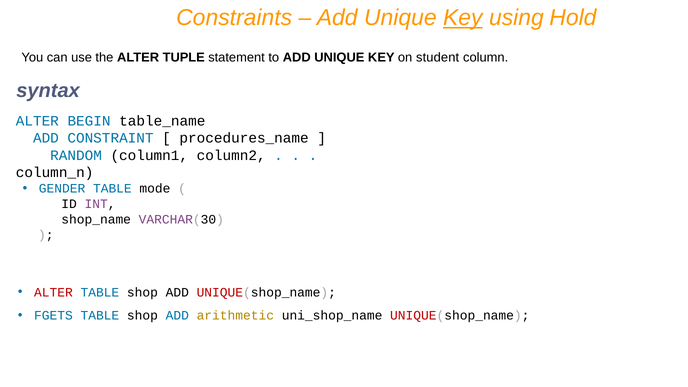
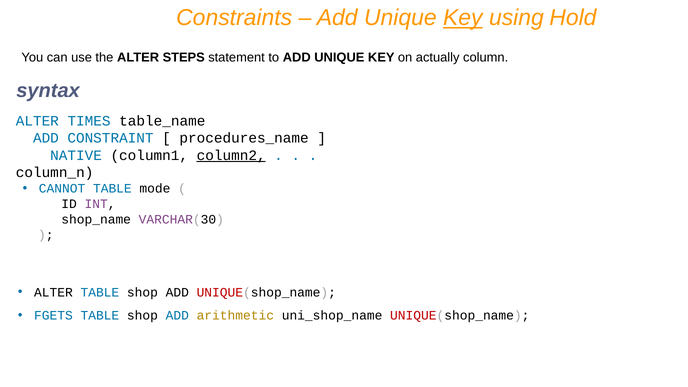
TUPLE: TUPLE -> STEPS
student: student -> actually
BEGIN: BEGIN -> TIMES
RANDOM: RANDOM -> NATIVE
column2 underline: none -> present
GENDER: GENDER -> CANNOT
ALTER at (53, 292) colour: red -> black
